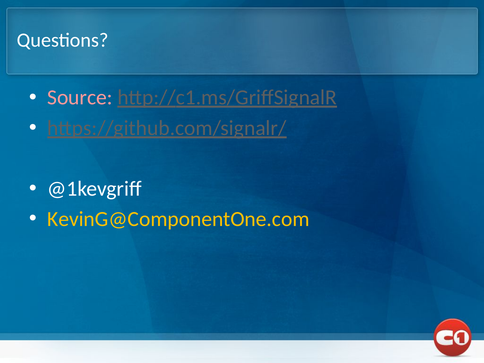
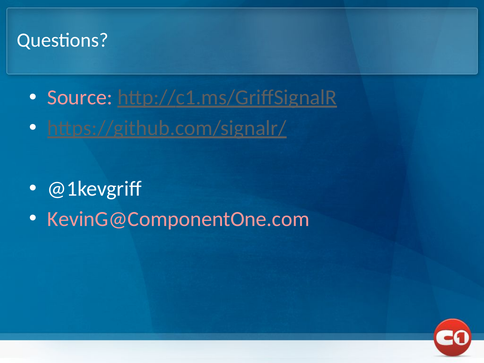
KevinG@ComponentOne.com colour: yellow -> pink
